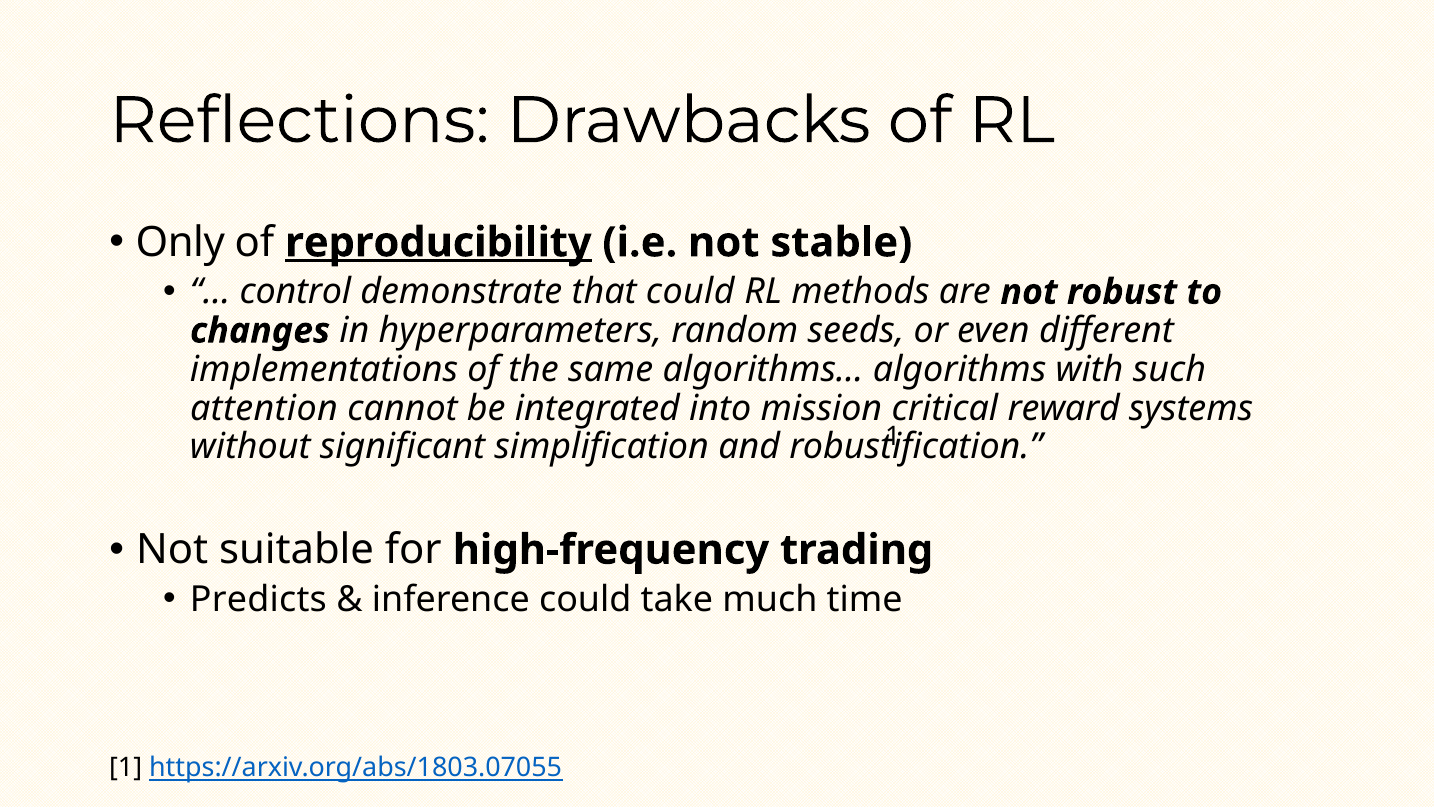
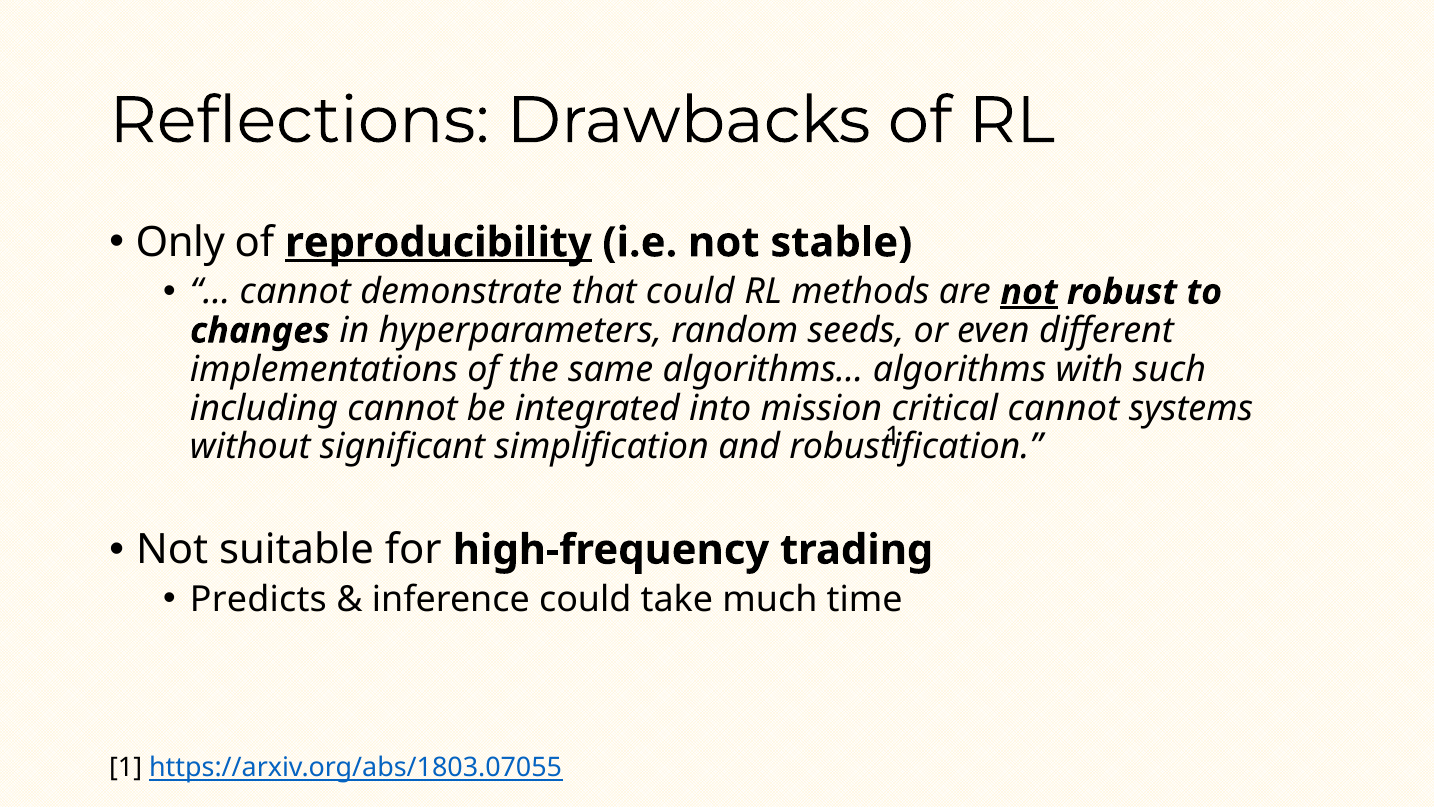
control at (295, 292): control -> cannot
not at (1029, 292) underline: none -> present
attention: attention -> including
critical reward: reward -> cannot
